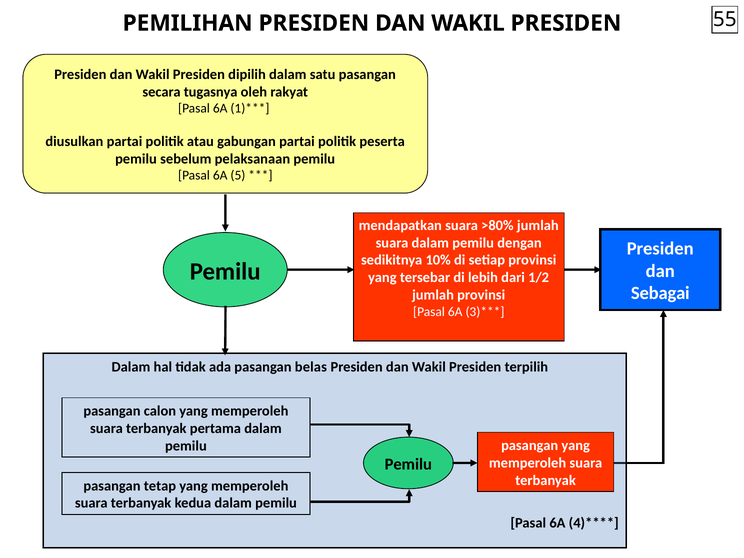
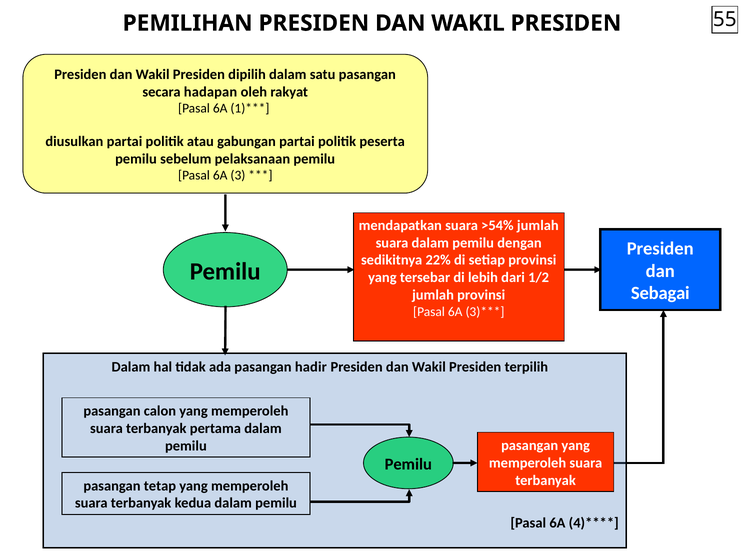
tugasnya: tugasnya -> hadapan
5: 5 -> 3
>80%: >80% -> >54%
10%: 10% -> 22%
belas: belas -> hadir
